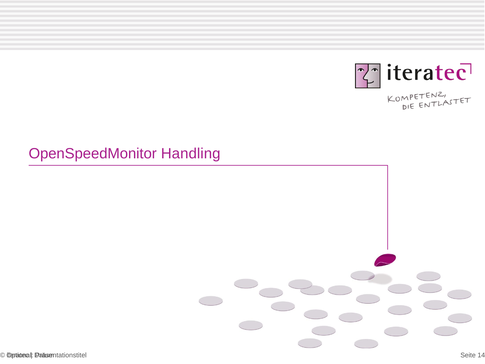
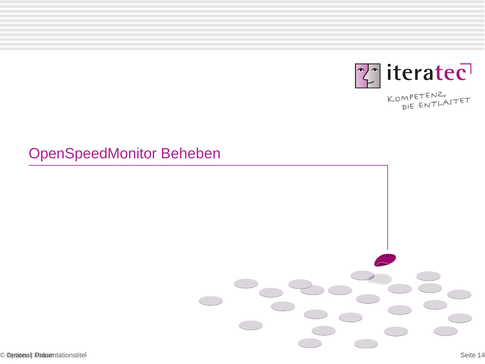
Handling: Handling -> Beheben
